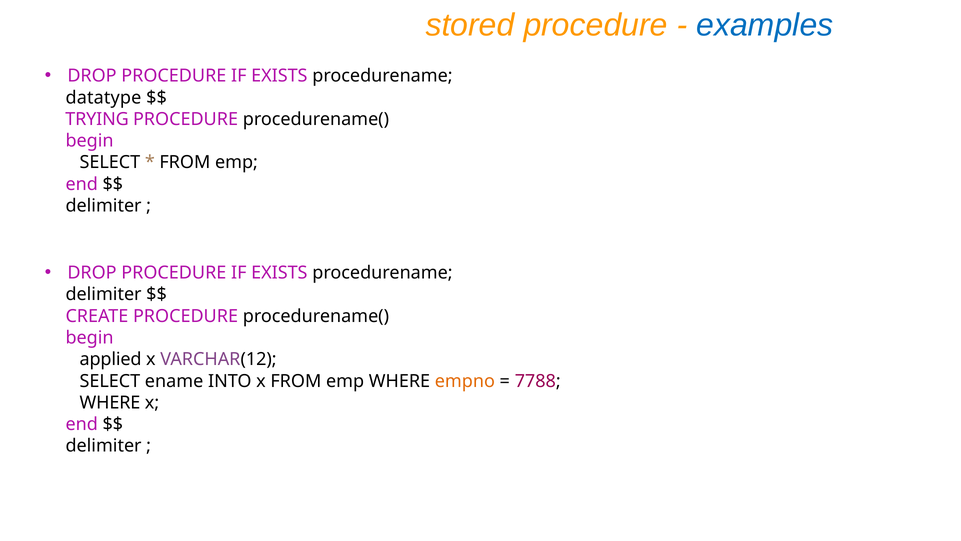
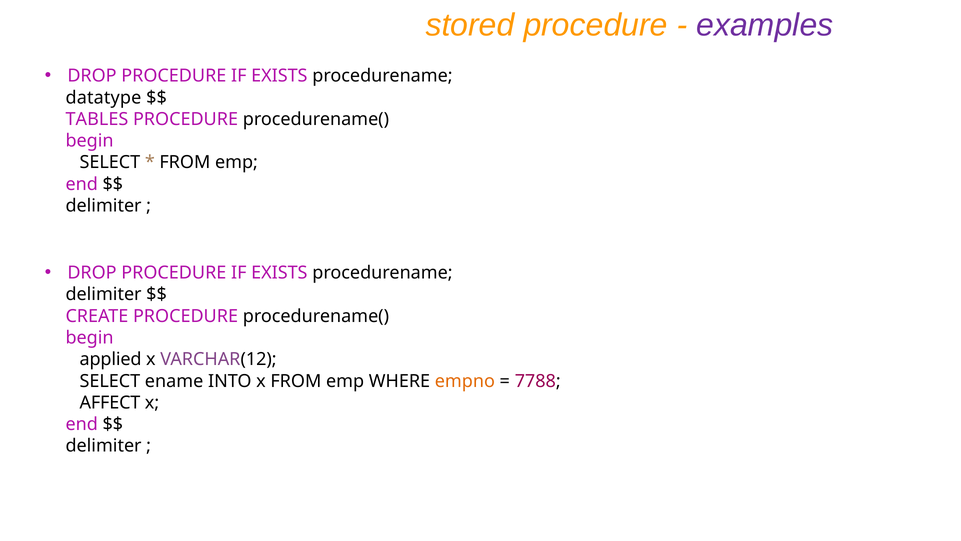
examples colour: blue -> purple
TRYING: TRYING -> TABLES
WHERE at (110, 402): WHERE -> AFFECT
